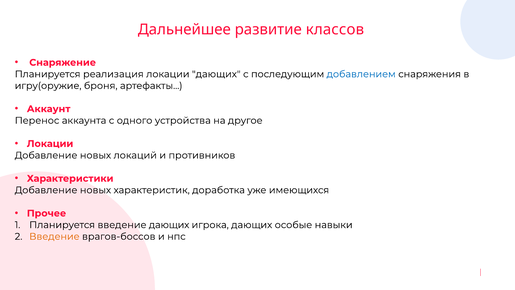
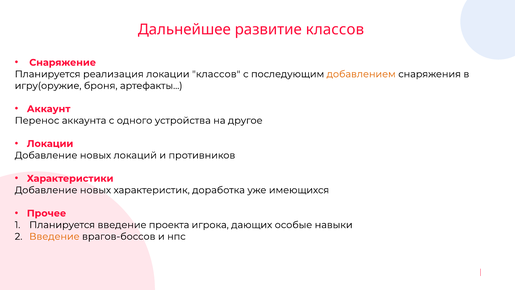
локации дающих: дающих -> классов
добавлением colour: blue -> orange
введение дающих: дающих -> проекта
